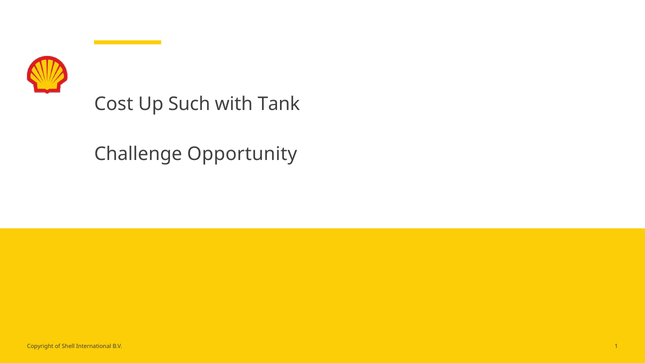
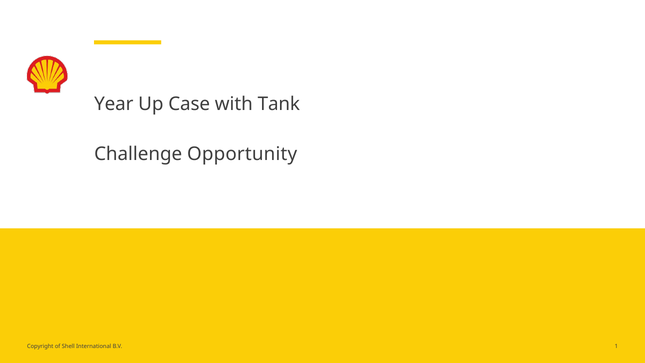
Cost: Cost -> Year
Such: Such -> Case
